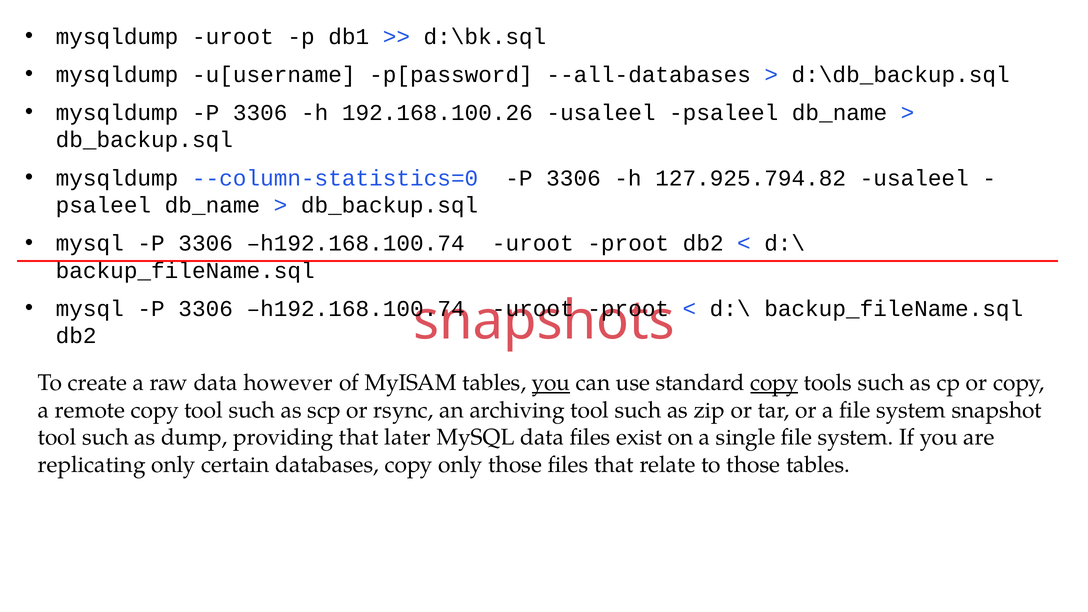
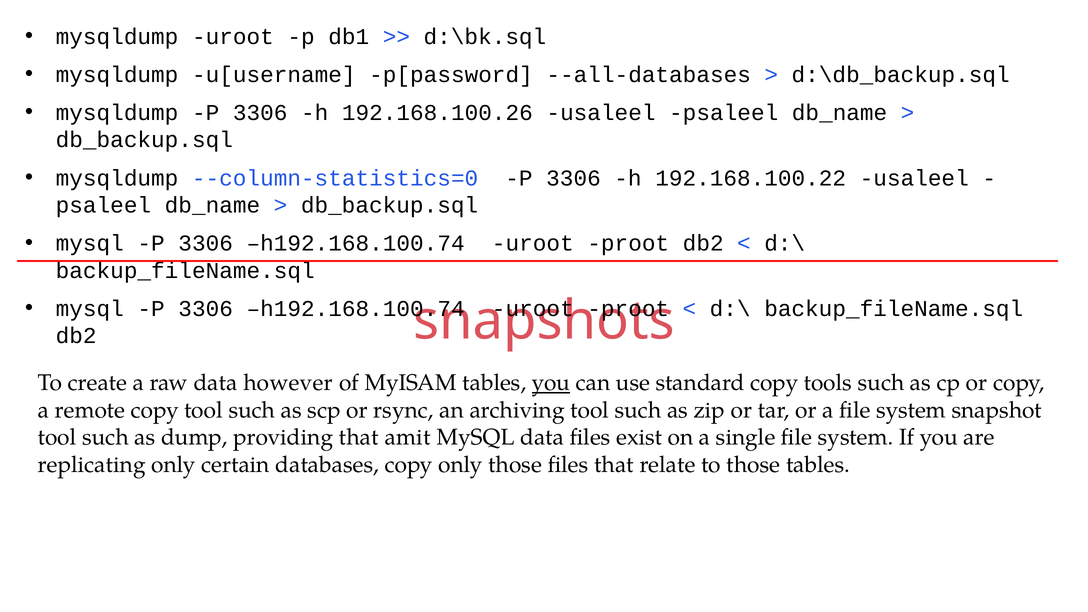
127.925.794.82: 127.925.794.82 -> 192.168.100.22
copy at (774, 383) underline: present -> none
later: later -> amit
